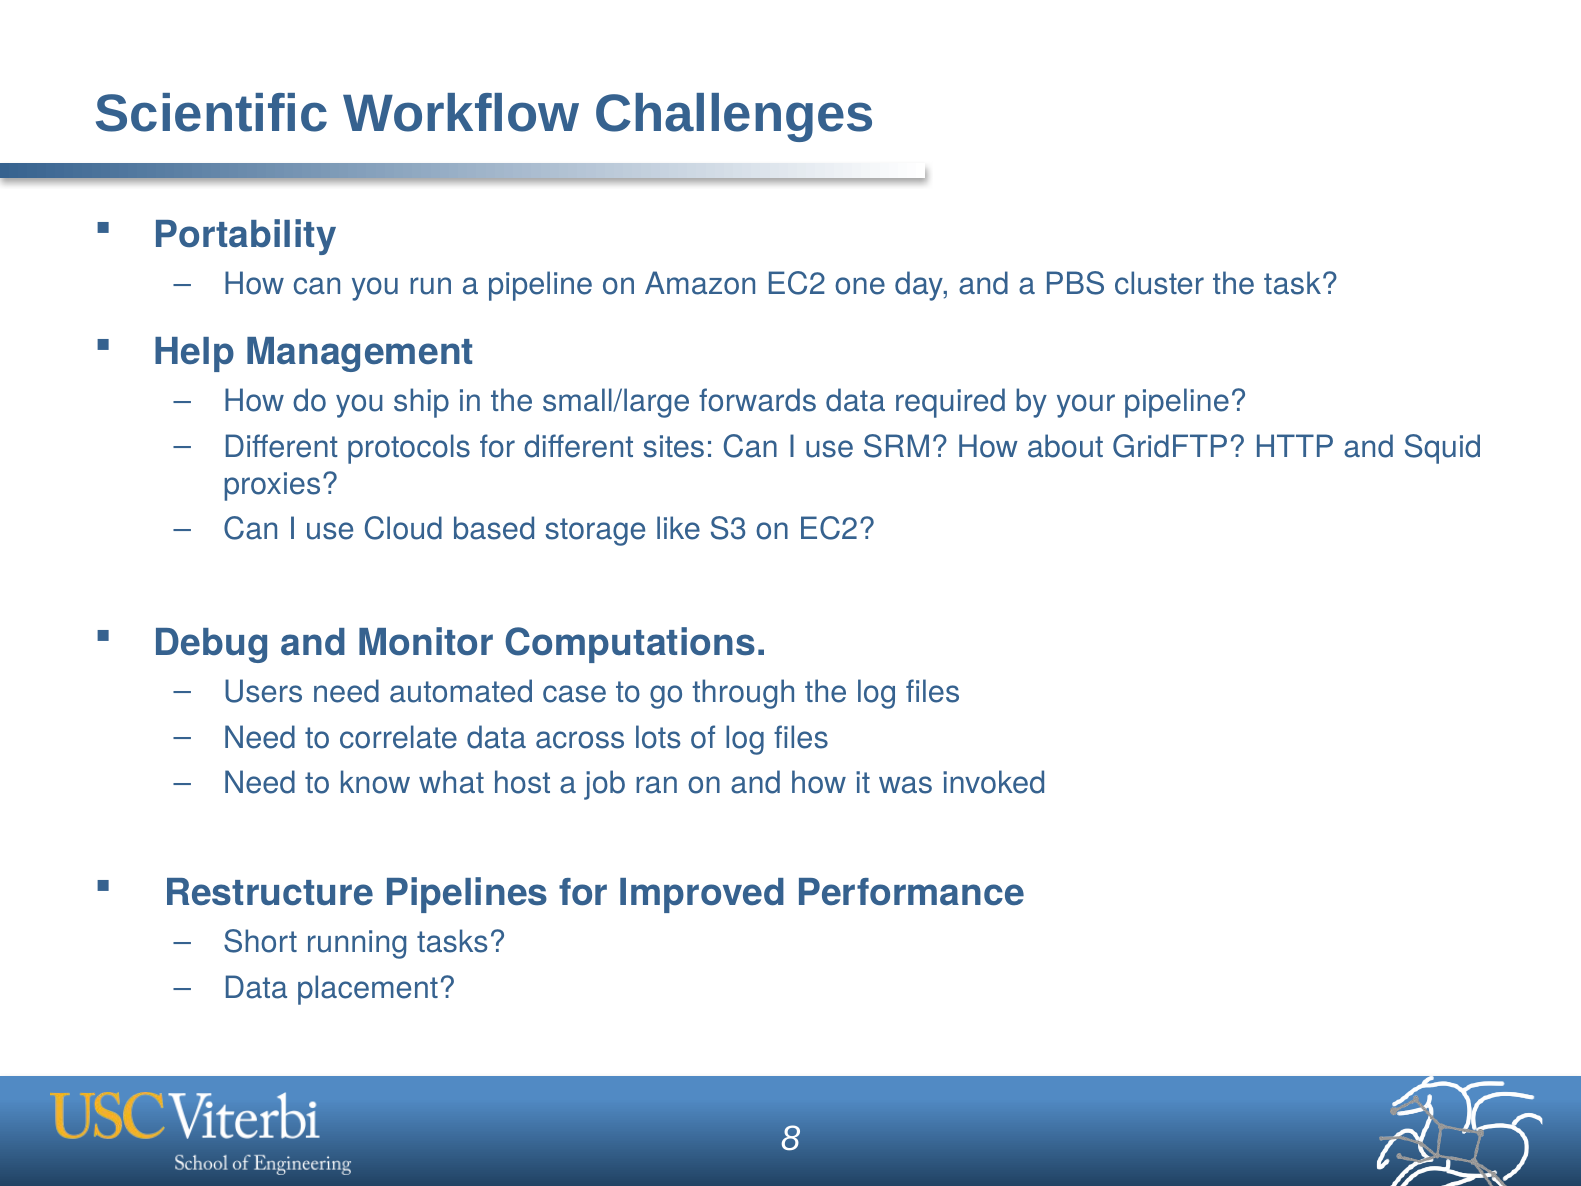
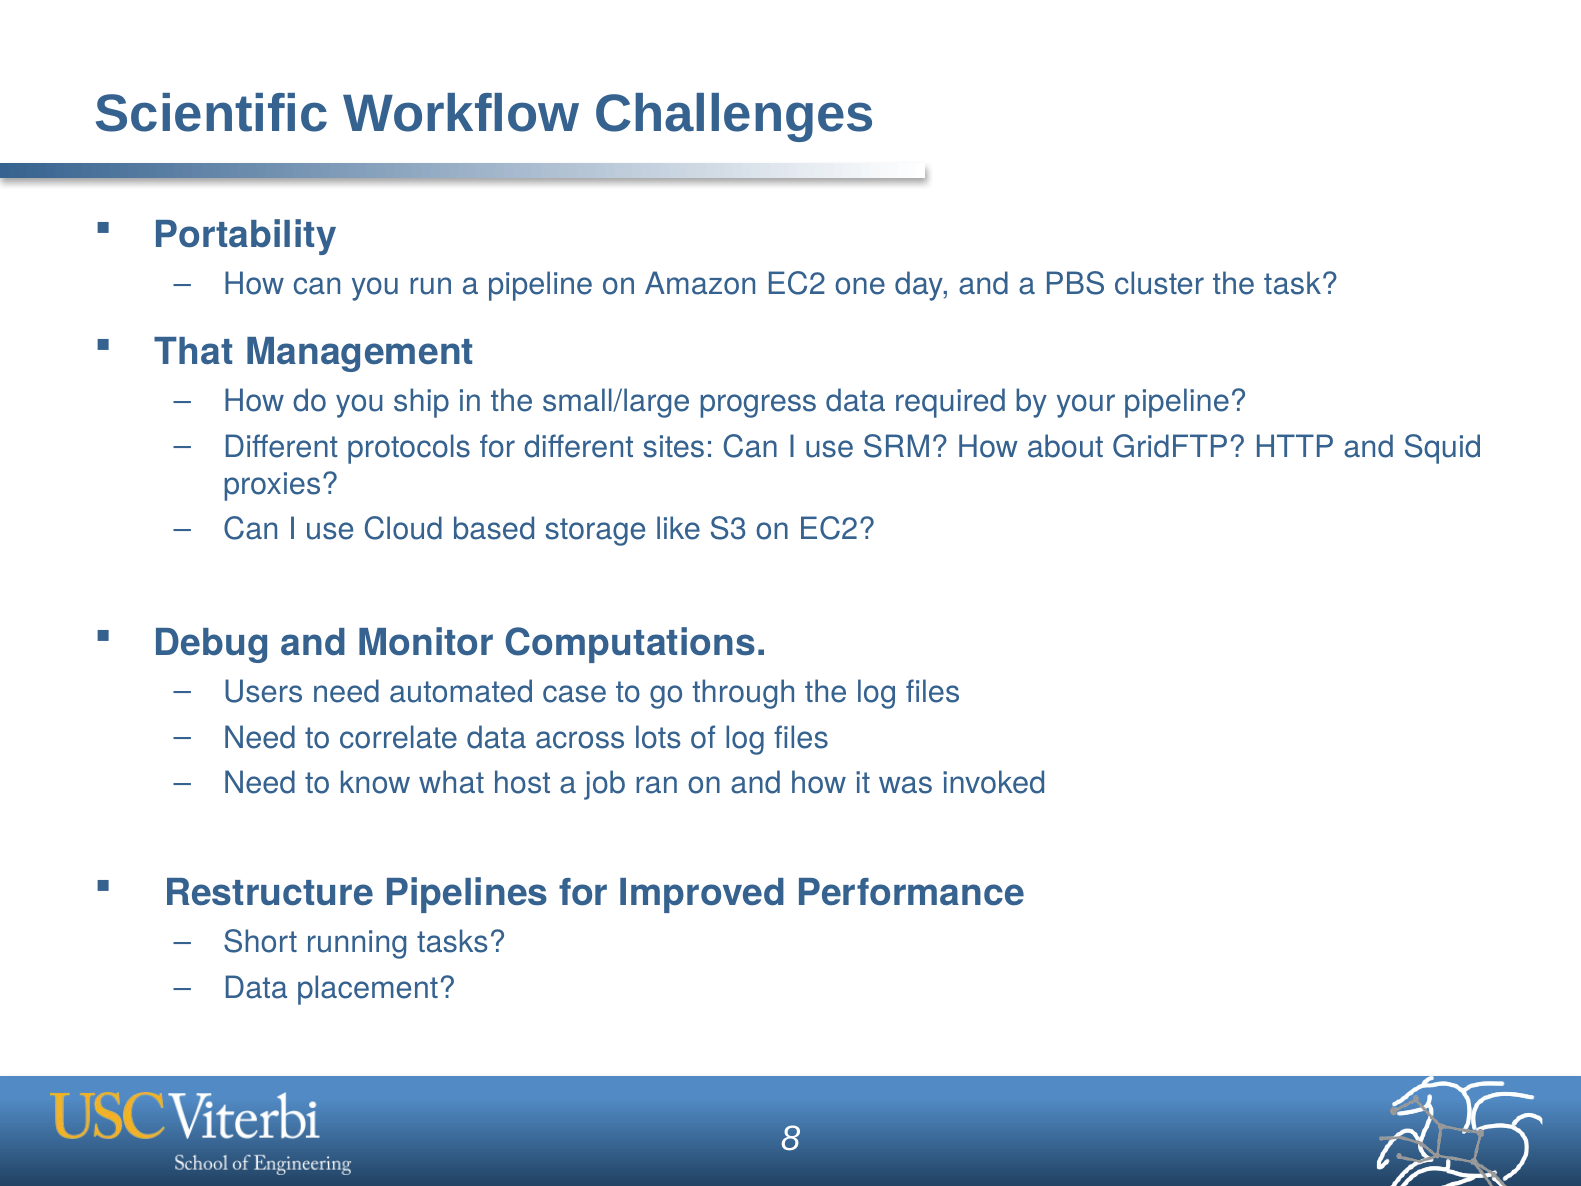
Help: Help -> That
forwards: forwards -> progress
